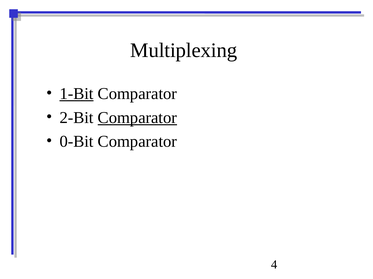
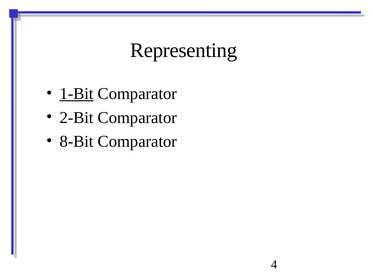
Multiplexing: Multiplexing -> Representing
Comparator at (137, 118) underline: present -> none
0-Bit: 0-Bit -> 8-Bit
